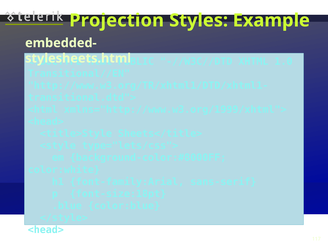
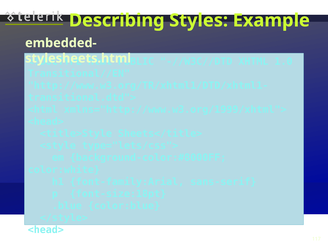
Projection: Projection -> Describing
